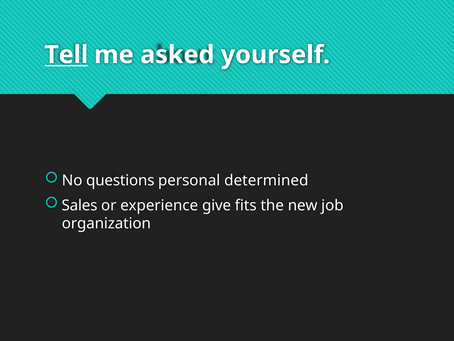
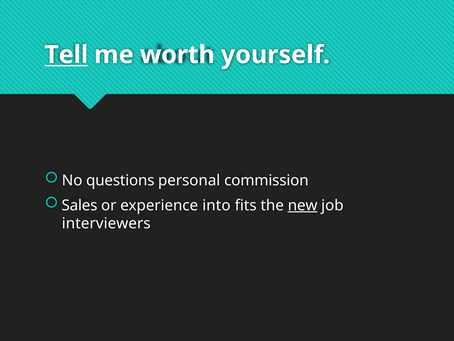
asked: asked -> worth
determined: determined -> commission
give: give -> into
new underline: none -> present
organization: organization -> interviewers
